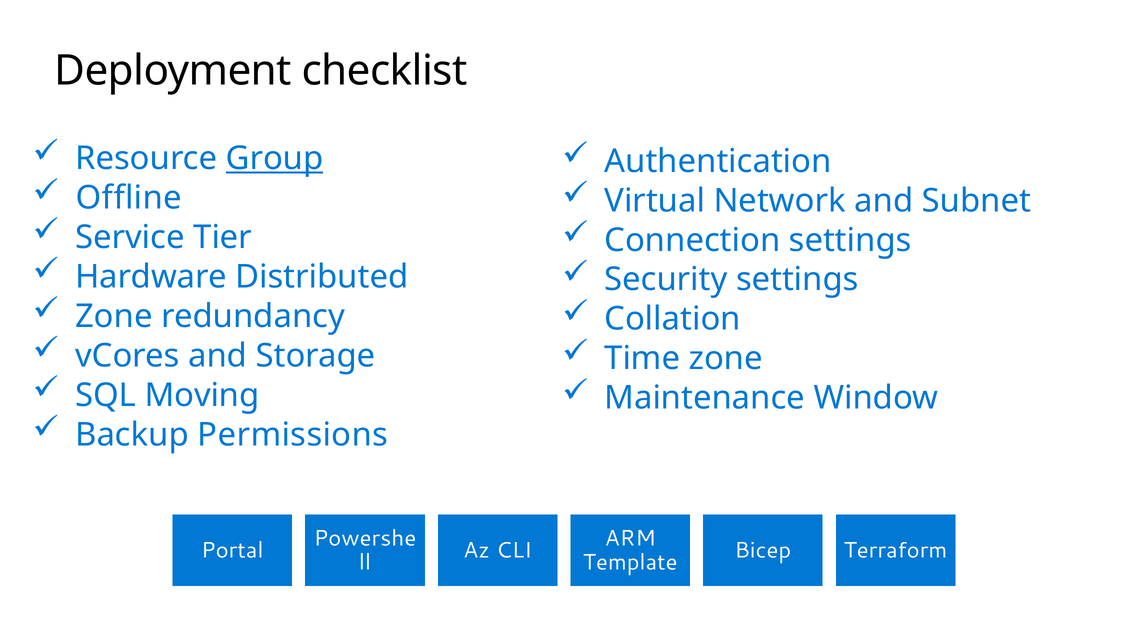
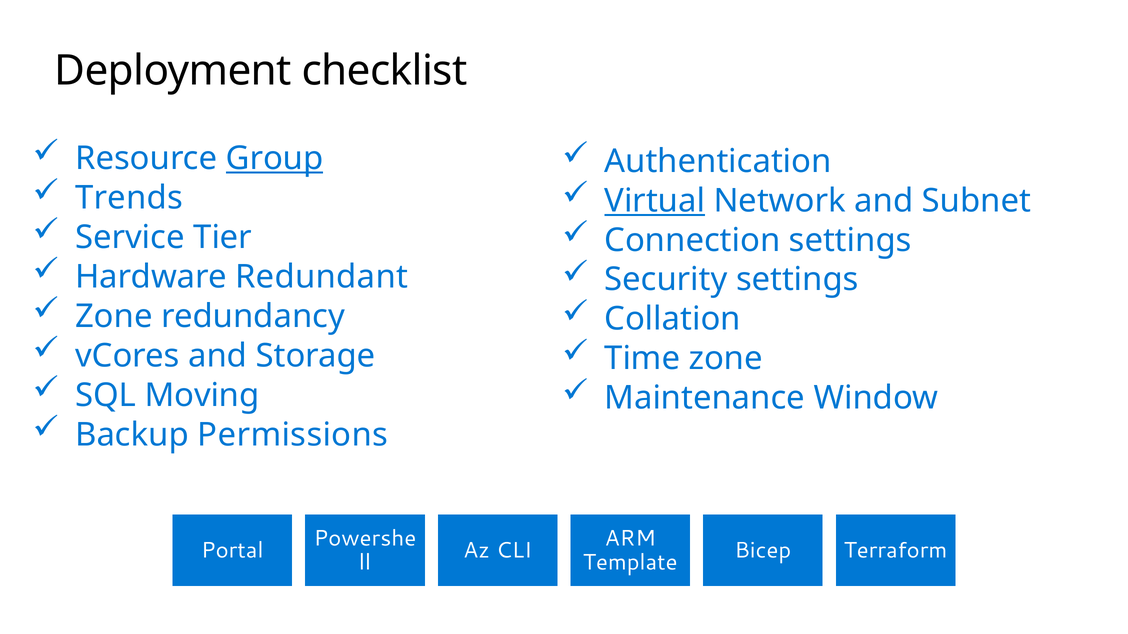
Offline: Offline -> Trends
Virtual underline: none -> present
Distributed: Distributed -> Redundant
